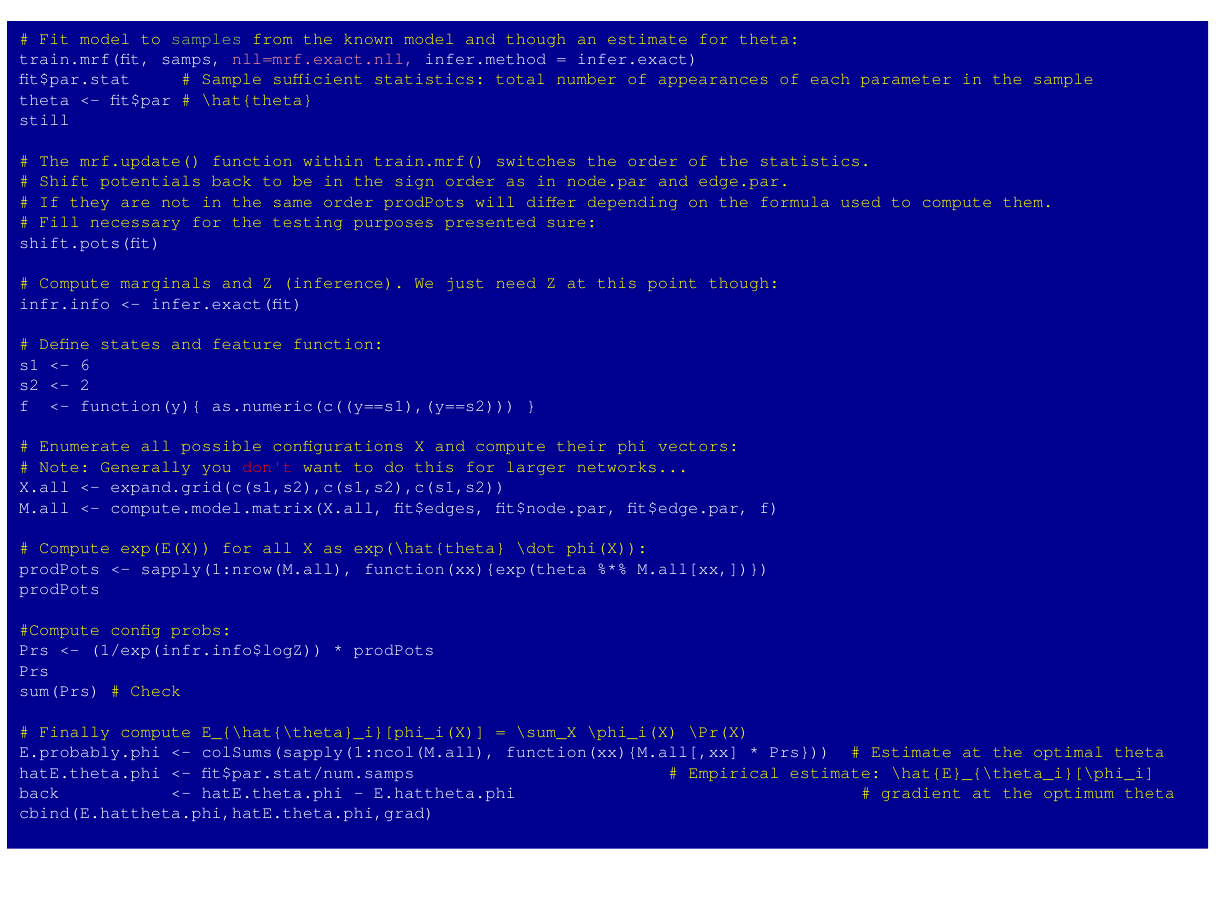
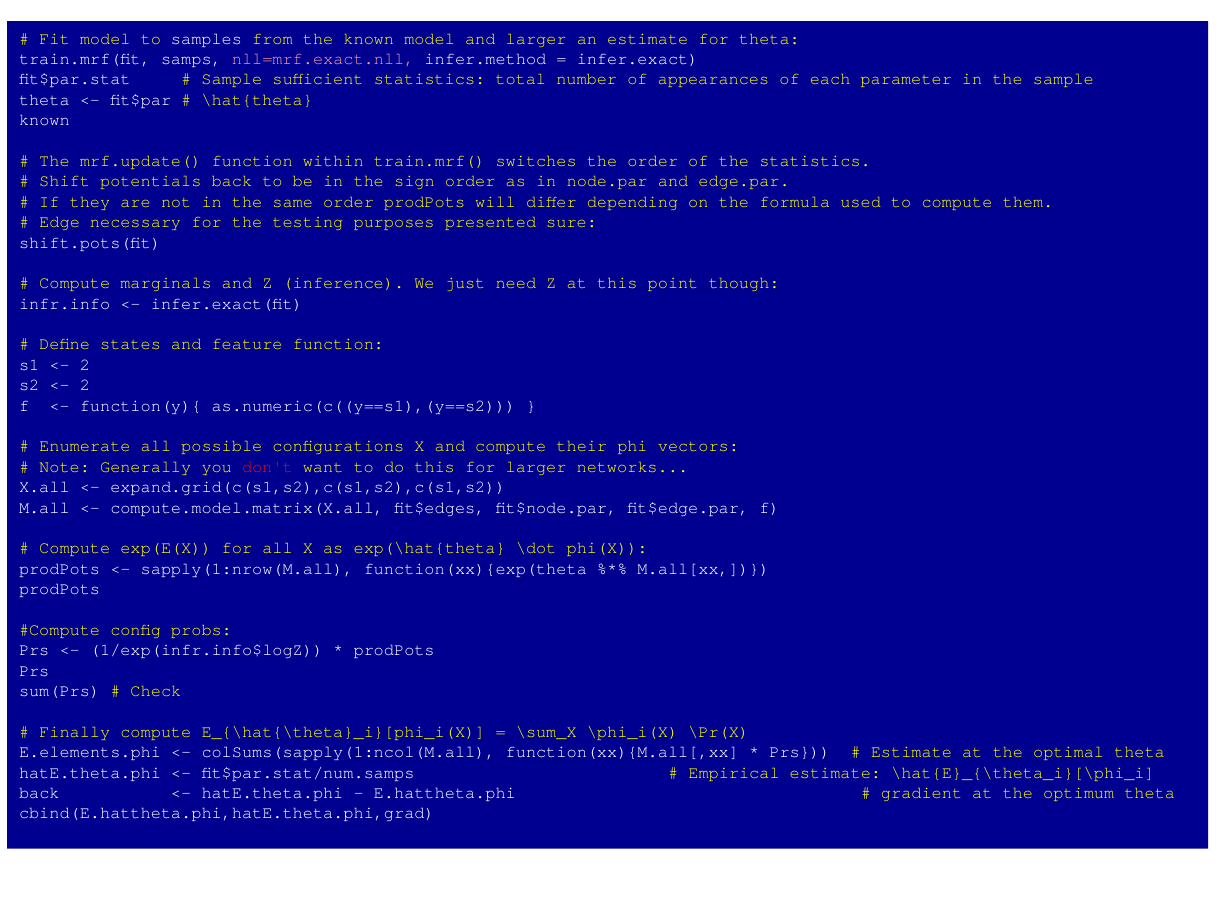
samples colour: light green -> white
and though: though -> larger
still at (44, 120): still -> known
Fill: Fill -> Edge
6 at (85, 365): 6 -> 2
E.probably.phi: E.probably.phi -> E.elements.phi
